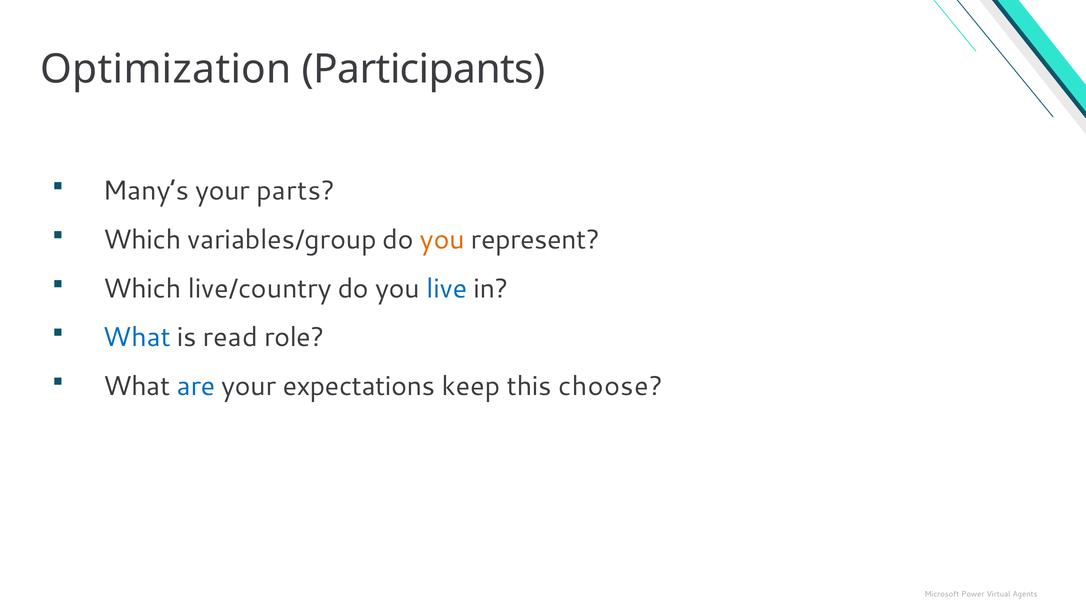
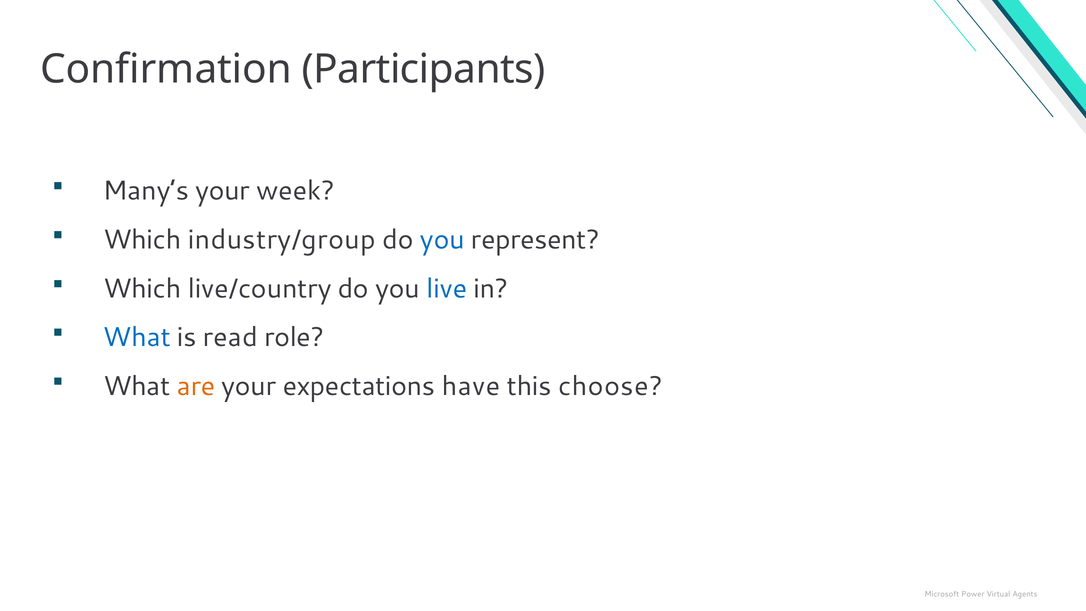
Optimization: Optimization -> Confirmation
parts: parts -> week
variables/group: variables/group -> industry/group
you at (442, 240) colour: orange -> blue
are colour: blue -> orange
keep: keep -> have
